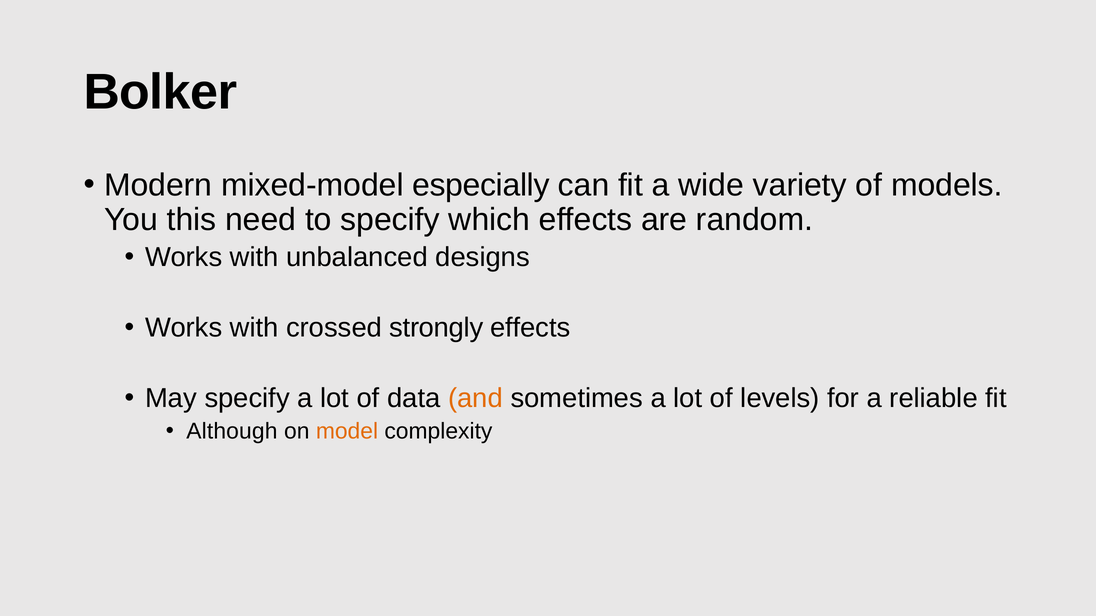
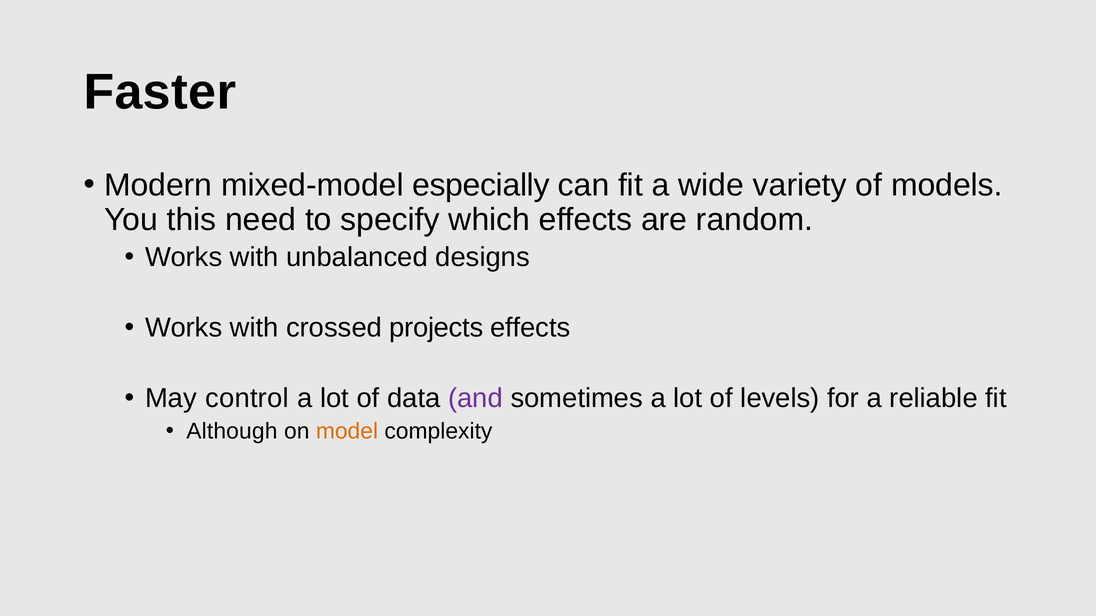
Bolker: Bolker -> Faster
strongly: strongly -> projects
May specify: specify -> control
and colour: orange -> purple
